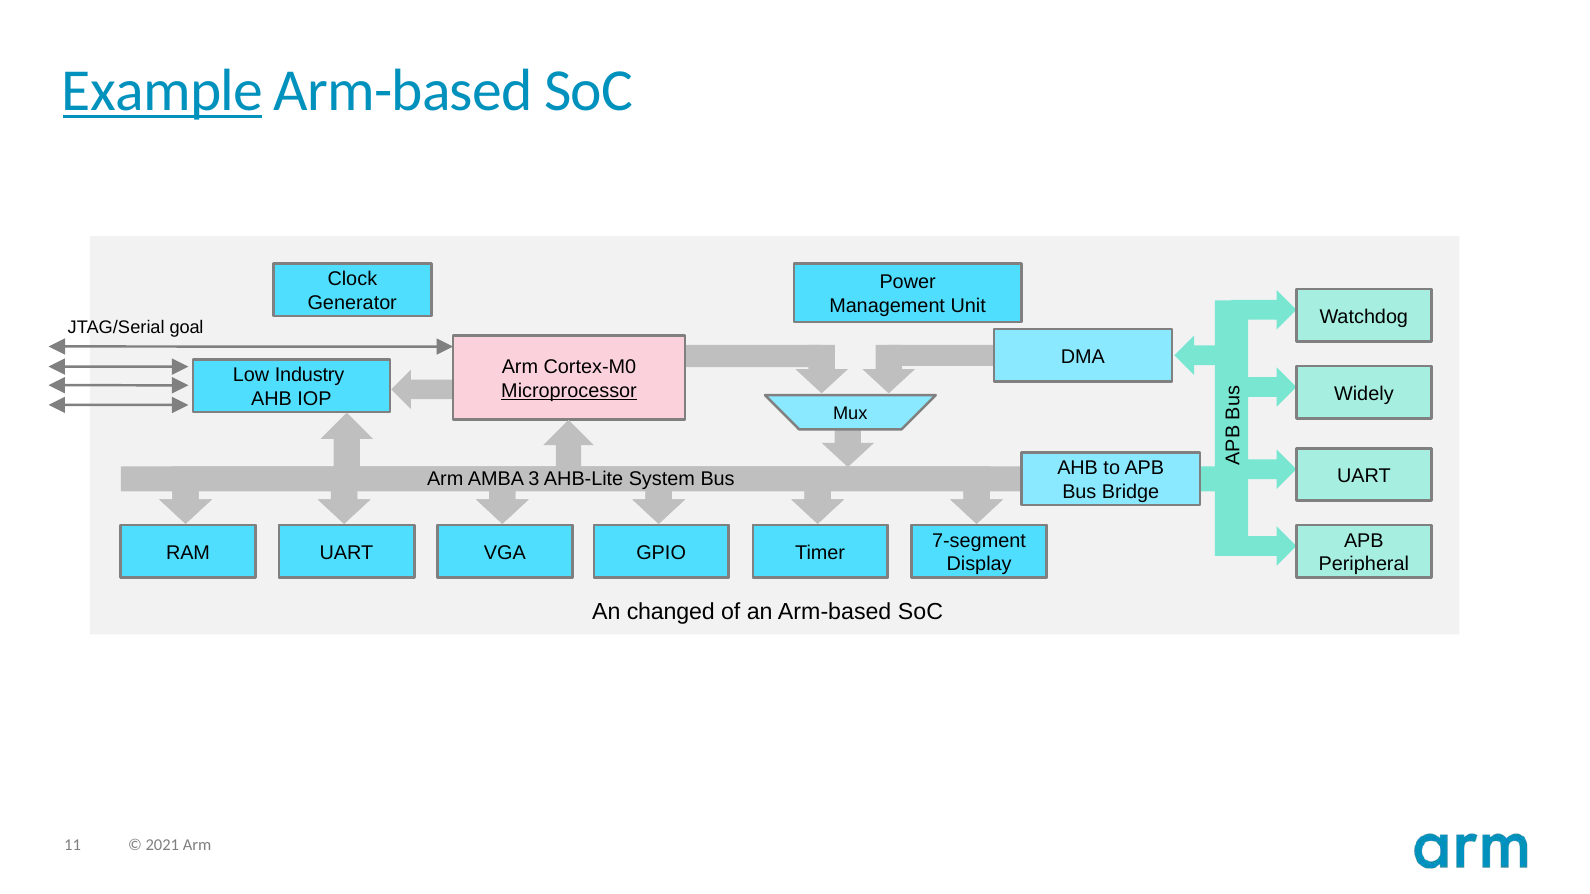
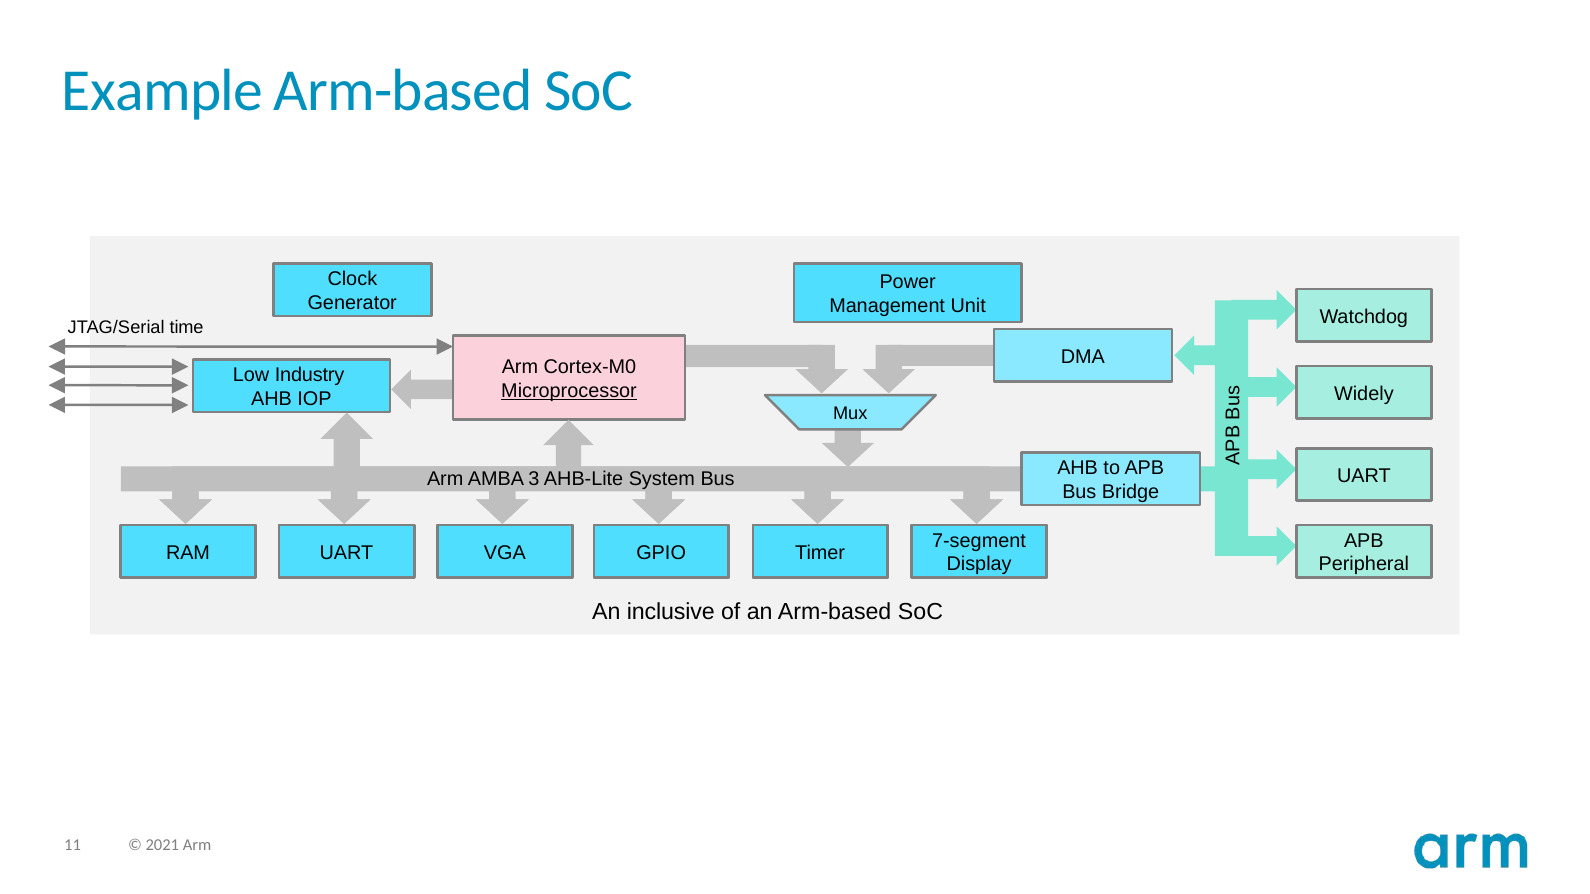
Example underline: present -> none
goal: goal -> time
changed: changed -> inclusive
